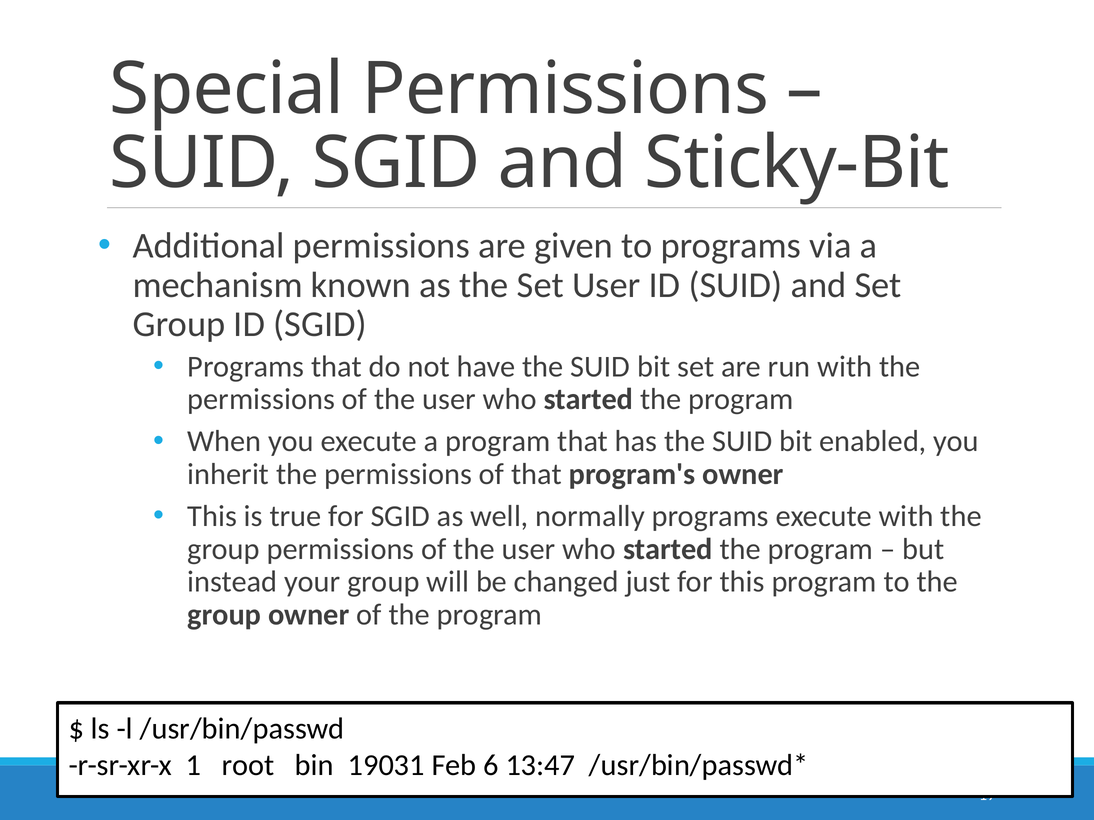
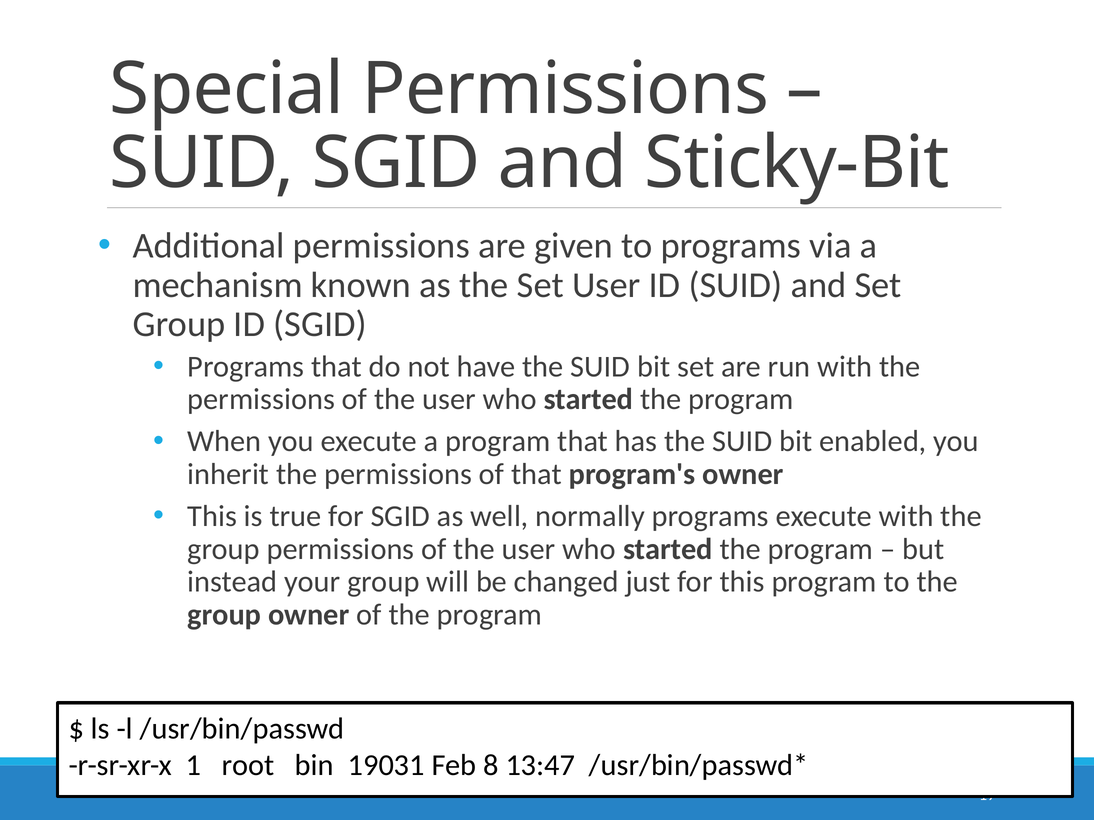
6: 6 -> 8
